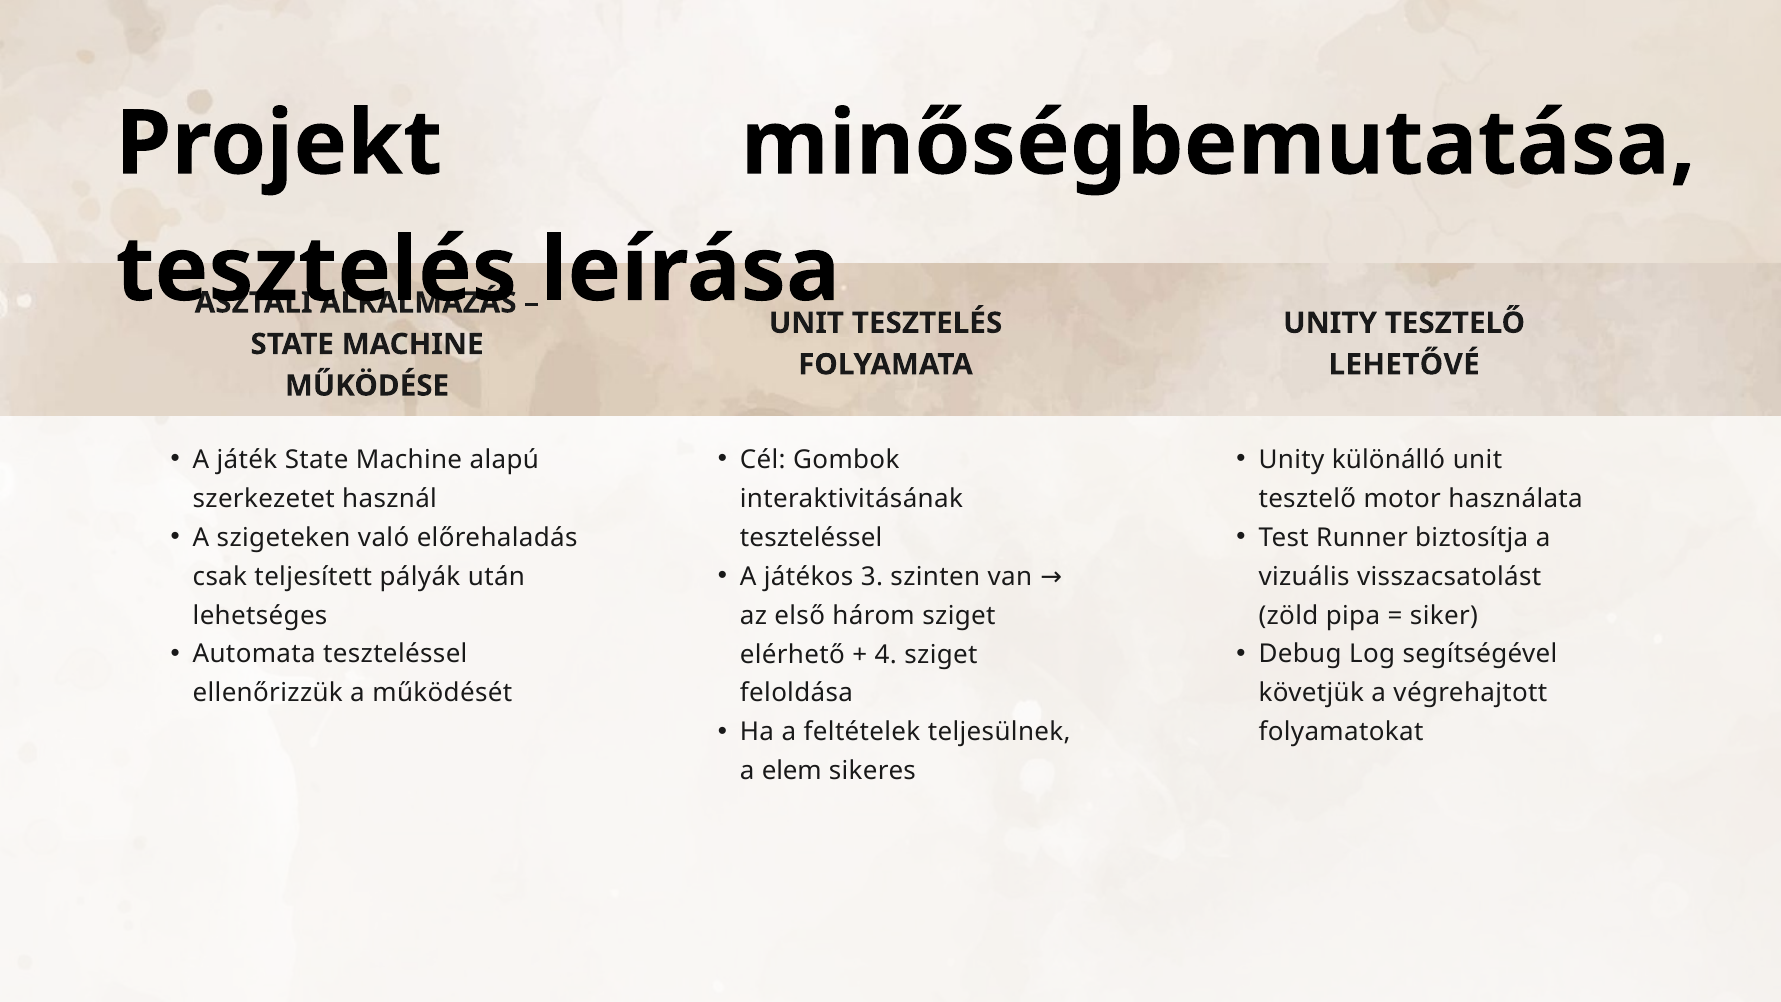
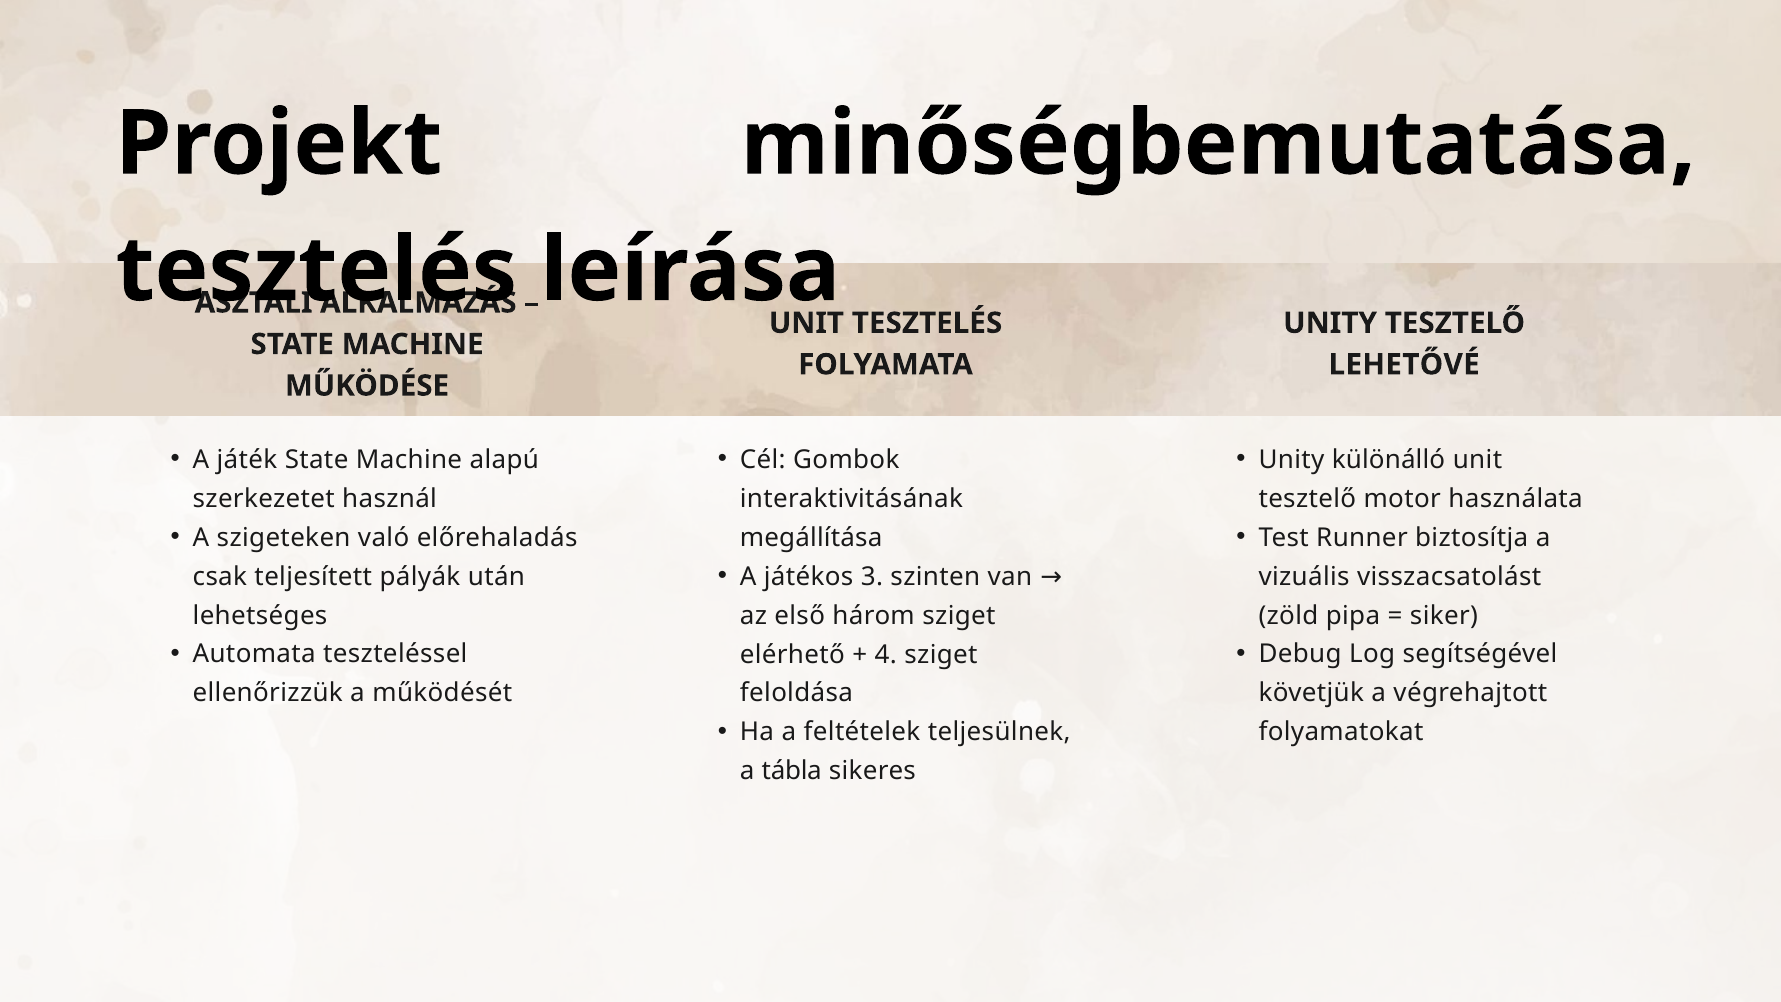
teszteléssel at (811, 537): teszteléssel -> megállítása
elem: elem -> tábla
